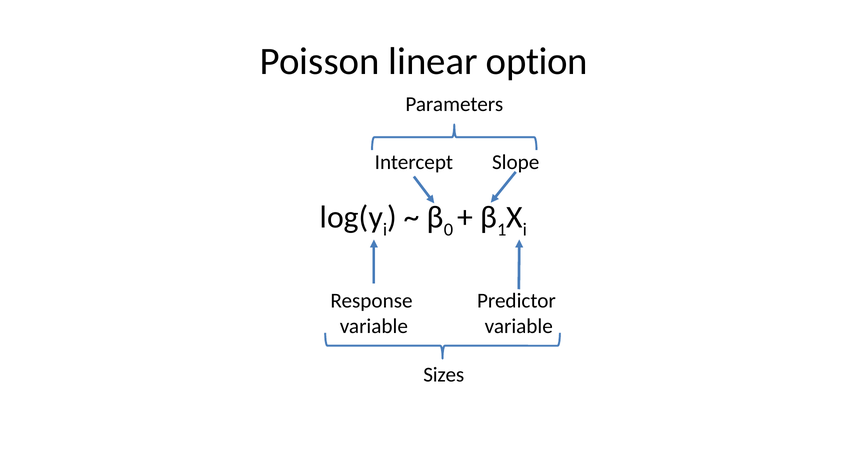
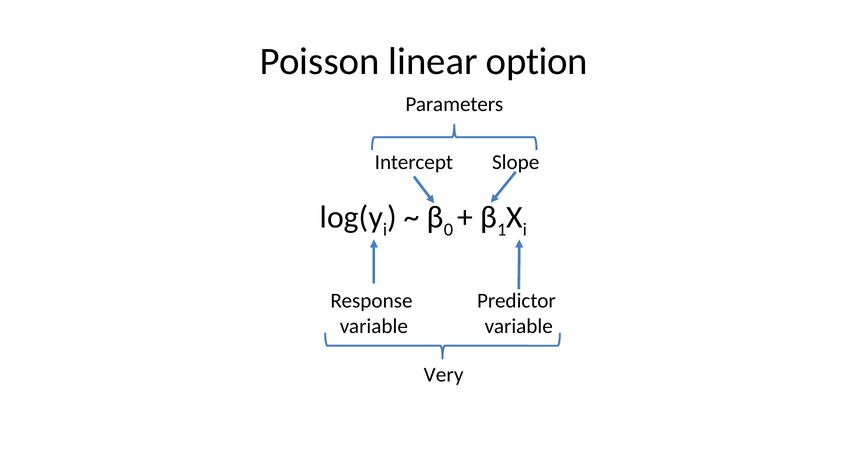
Sizes: Sizes -> Very
